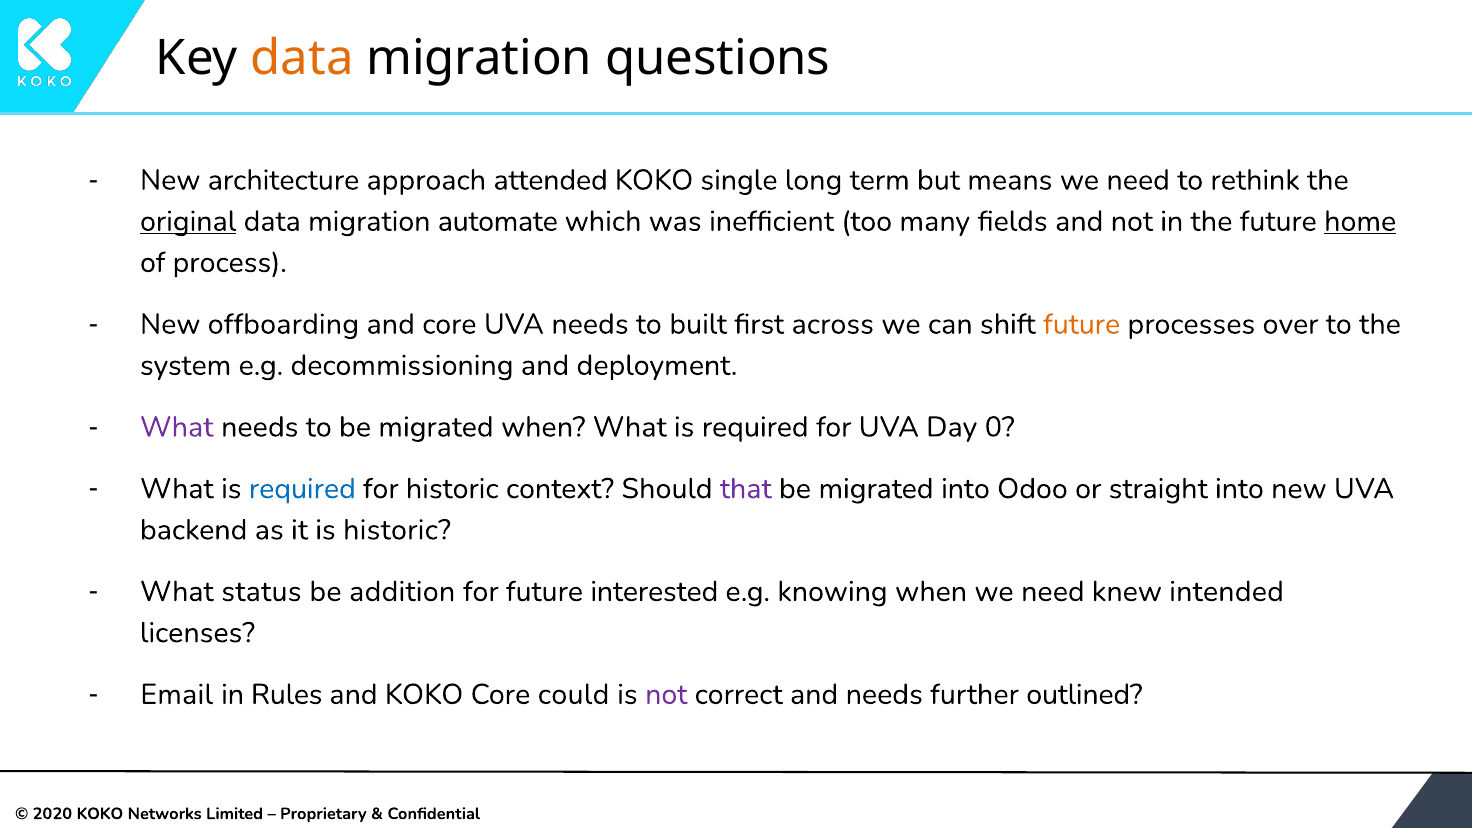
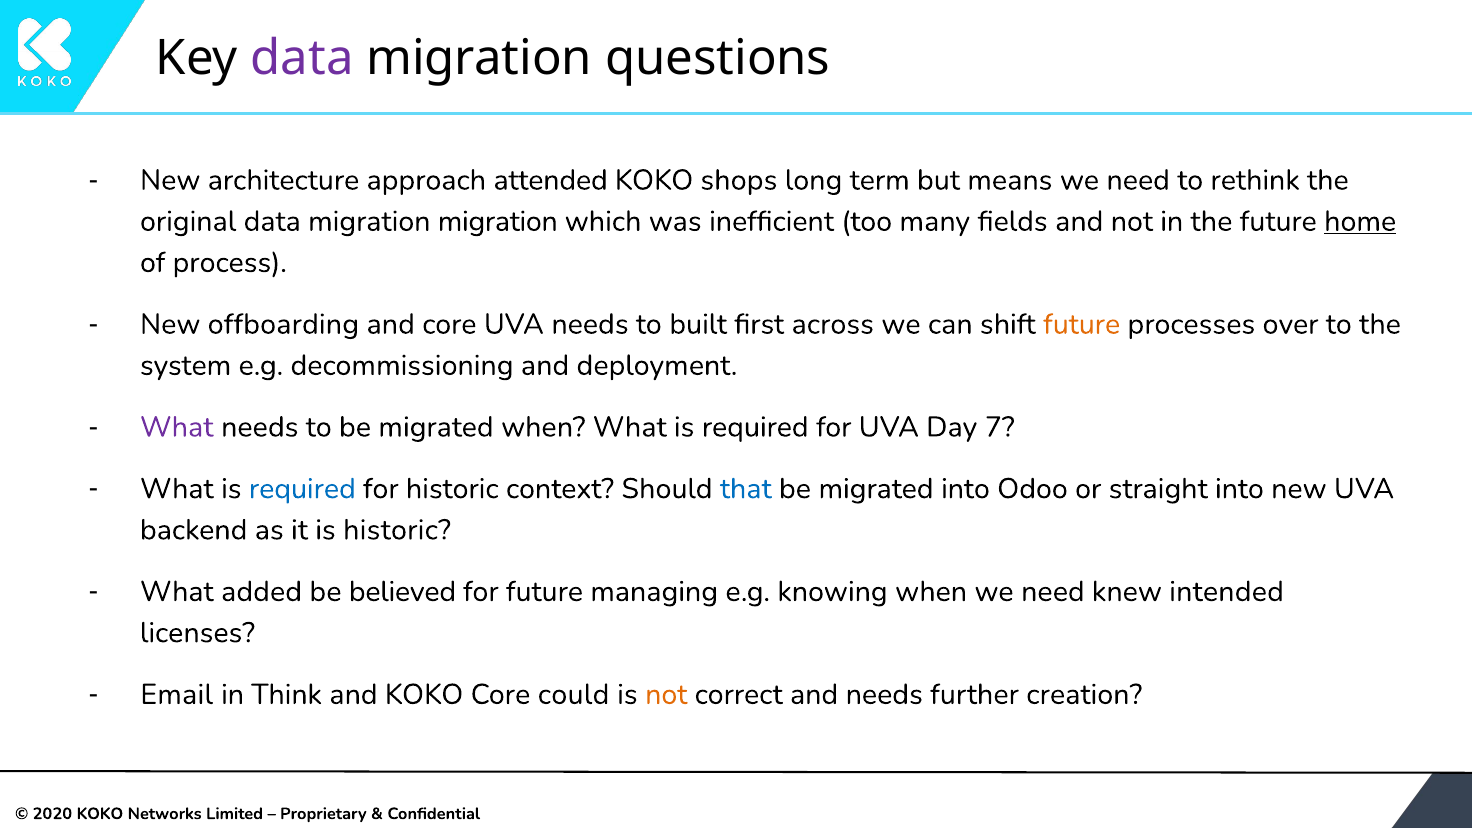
data at (302, 58) colour: orange -> purple
single: single -> shops
original underline: present -> none
migration automate: automate -> migration
0: 0 -> 7
that colour: purple -> blue
status: status -> added
addition: addition -> believed
interested: interested -> managing
Rules: Rules -> Think
not at (666, 694) colour: purple -> orange
outlined: outlined -> creation
